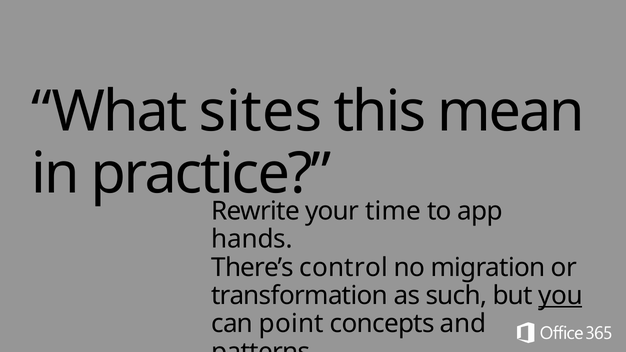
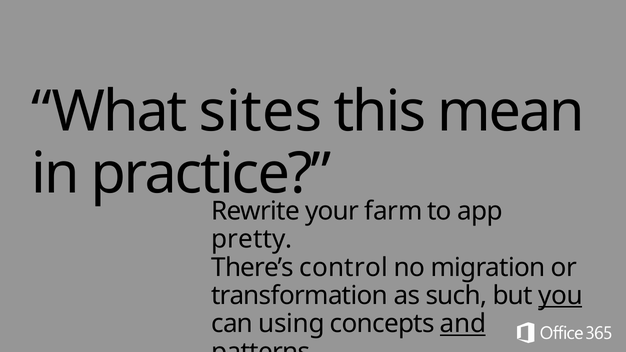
time: time -> farm
hands: hands -> pretty
point: point -> using
and underline: none -> present
